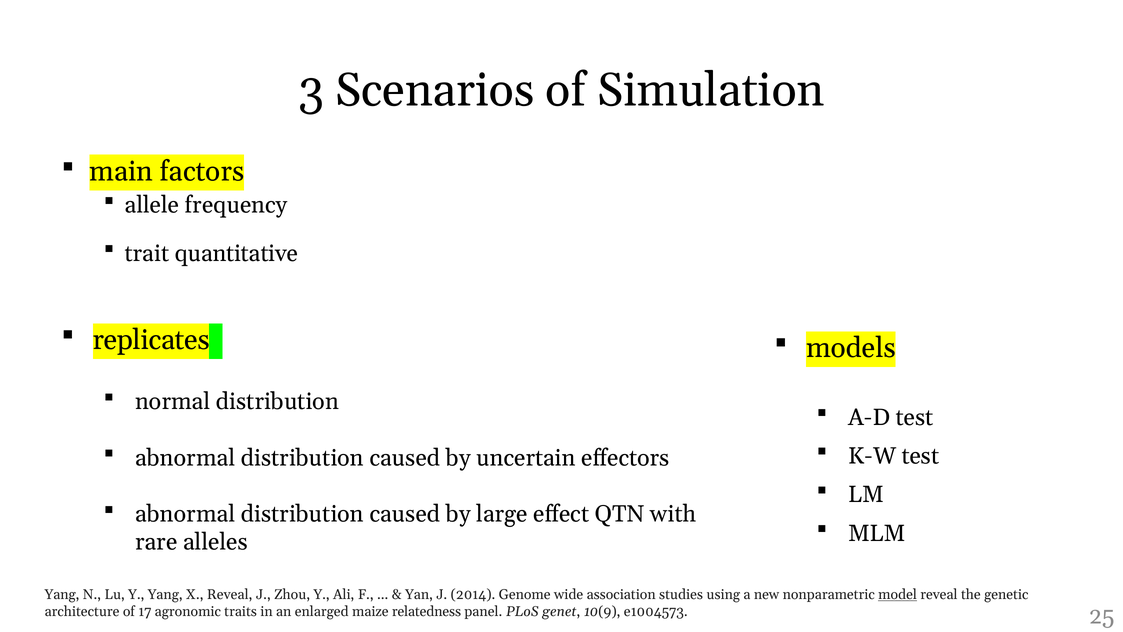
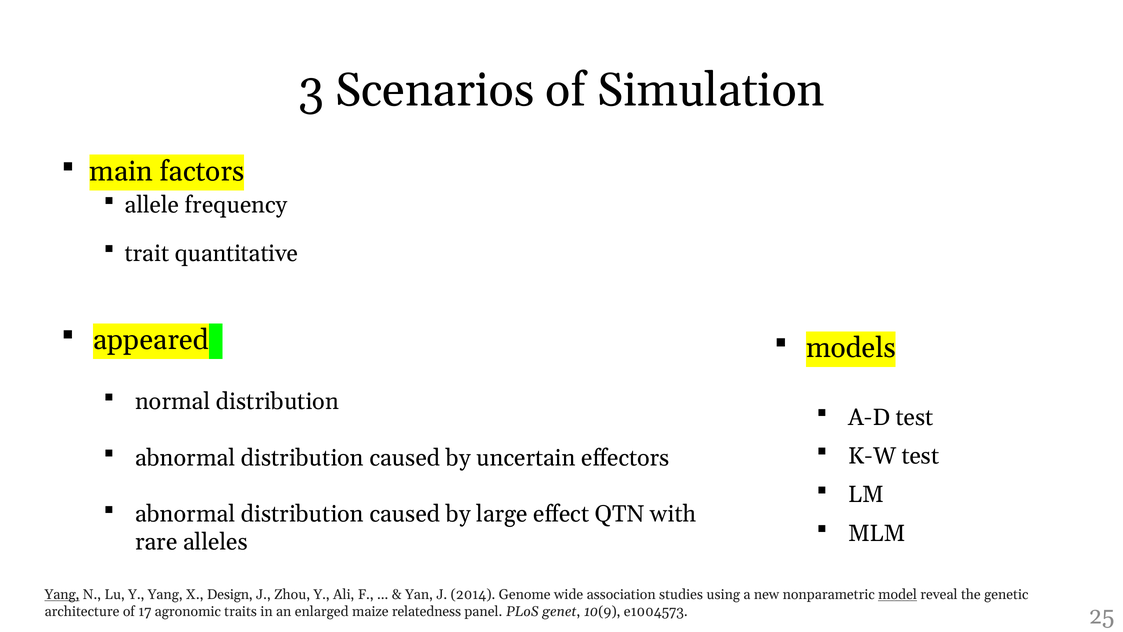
replicates: replicates -> appeared
Yang at (62, 594) underline: none -> present
X Reveal: Reveal -> Design
